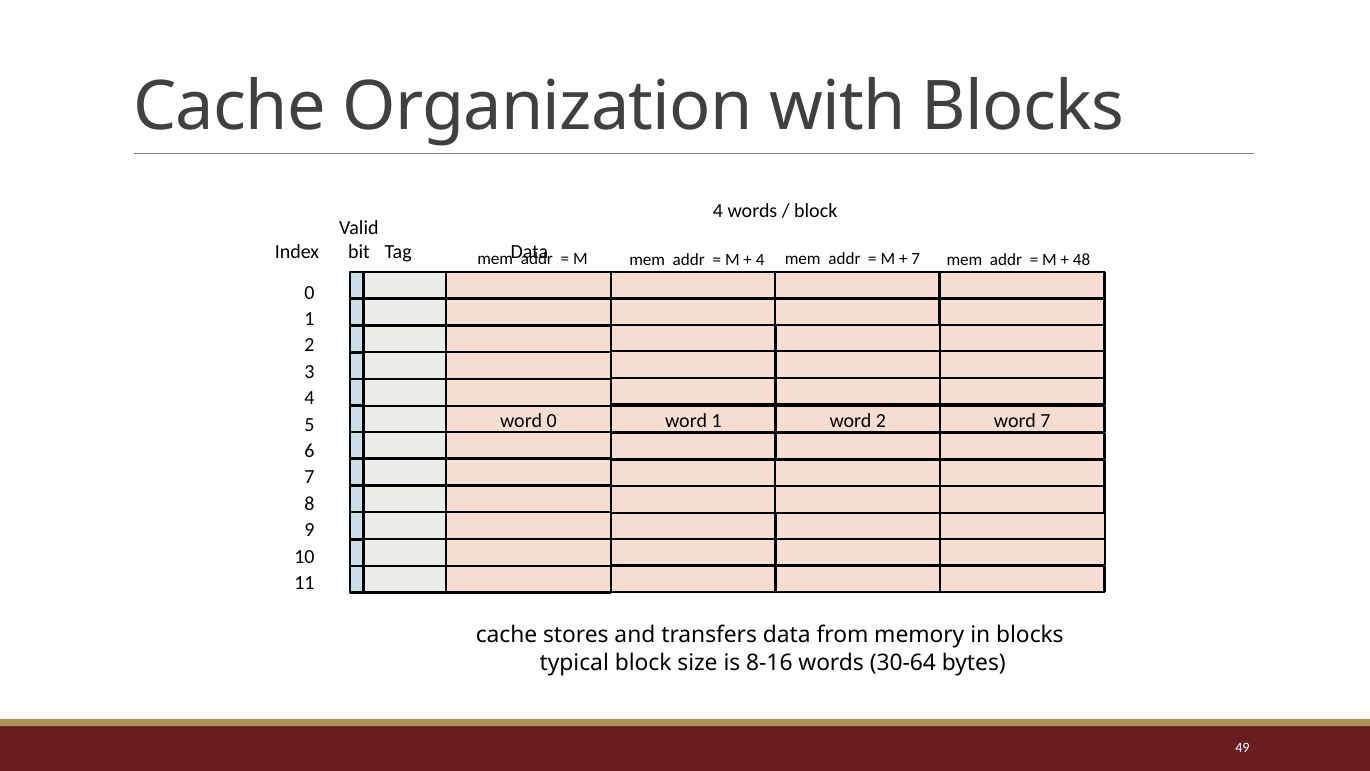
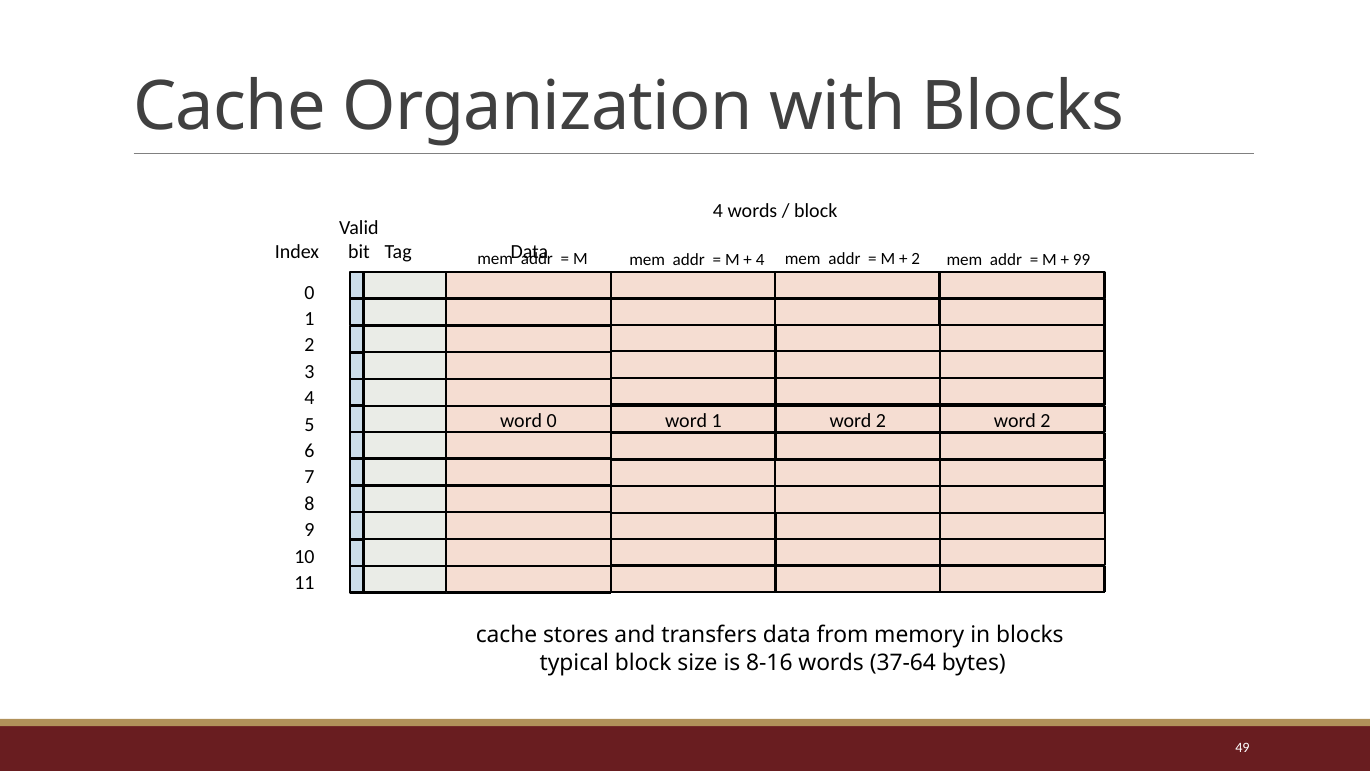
7 at (916, 259): 7 -> 2
48: 48 -> 99
2 word 7: 7 -> 2
30-64: 30-64 -> 37-64
